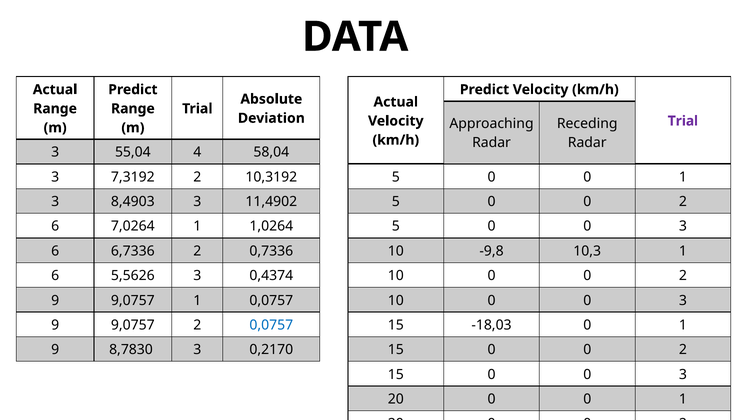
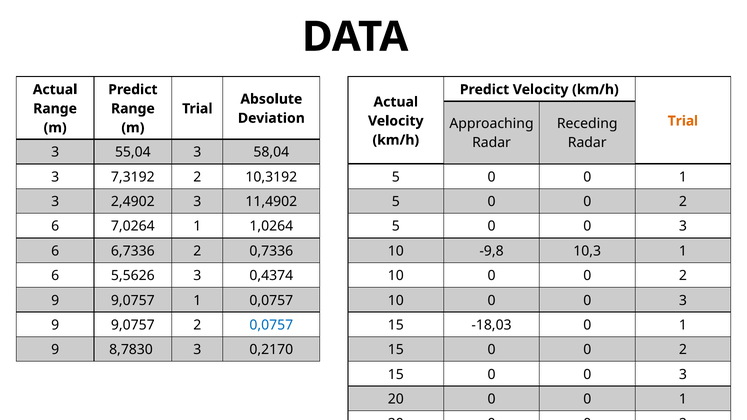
Trial at (683, 121) colour: purple -> orange
55,04 4: 4 -> 3
8,4903: 8,4903 -> 2,4902
